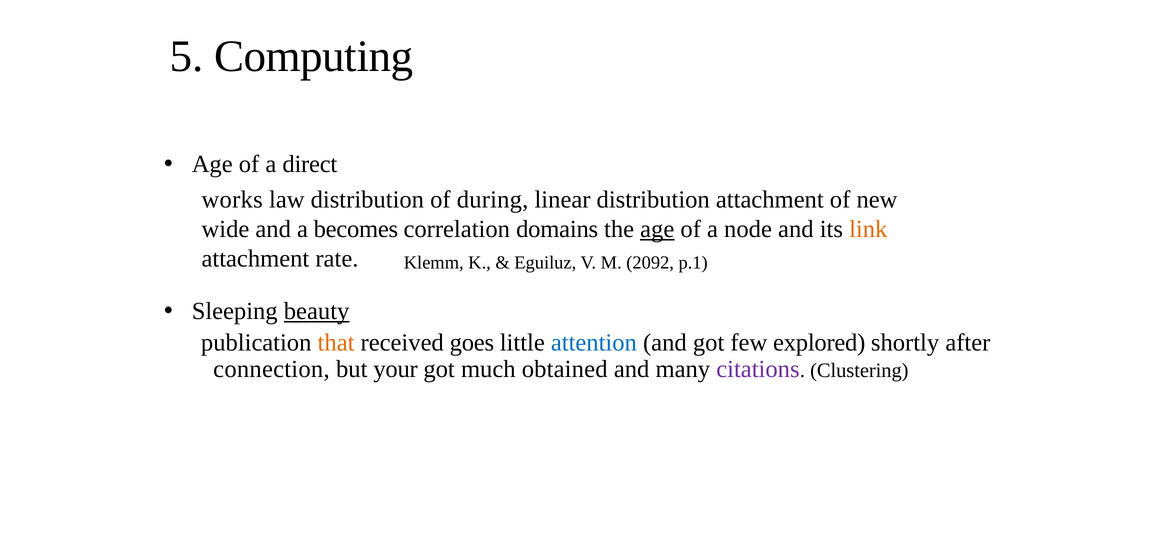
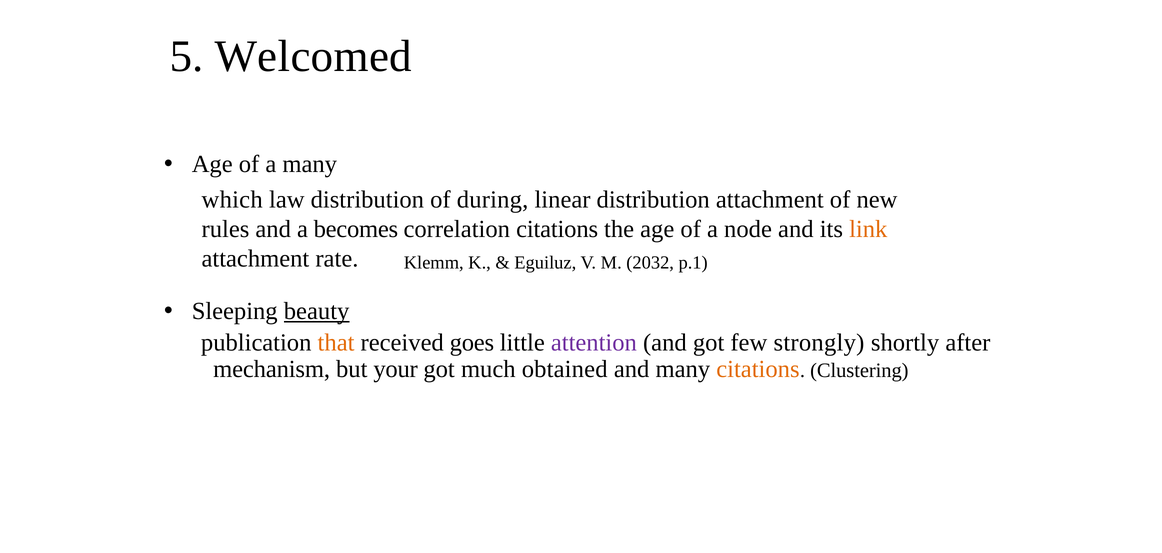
Computing: Computing -> Welcomed
a direct: direct -> many
works: works -> which
wide: wide -> rules
correlation domains: domains -> citations
age at (657, 229) underline: present -> none
2092: 2092 -> 2032
attention colour: blue -> purple
explored: explored -> strongly
connection: connection -> mechanism
citations at (758, 370) colour: purple -> orange
